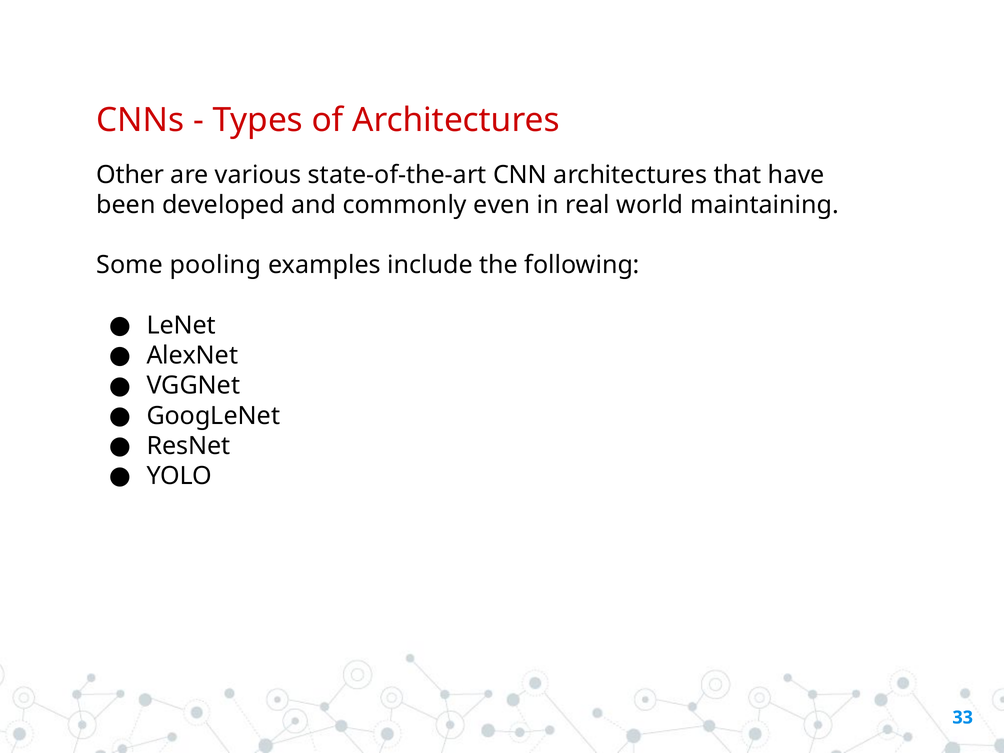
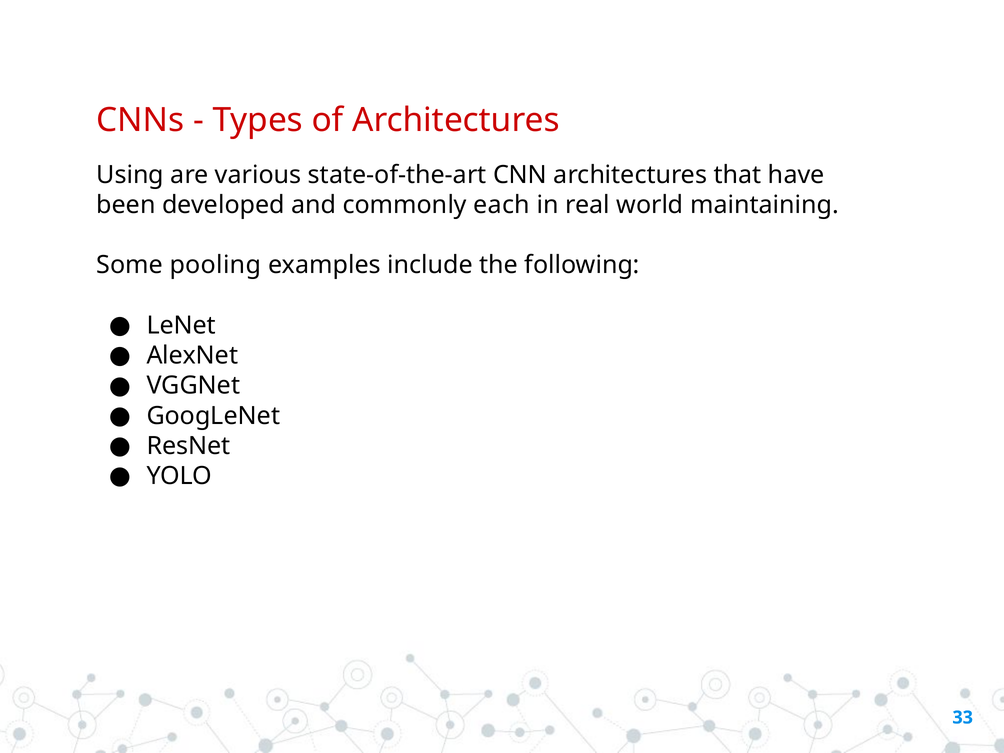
Other: Other -> Using
even: even -> each
